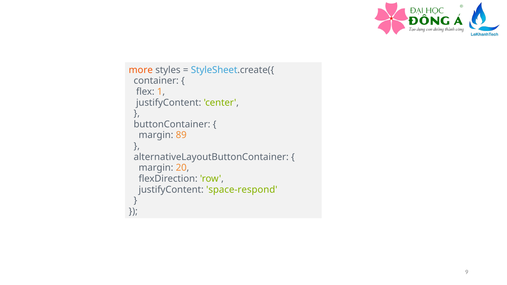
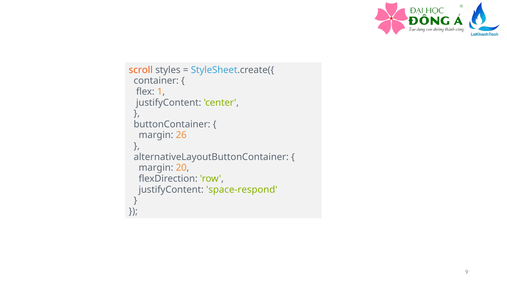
more: more -> scroll
89: 89 -> 26
